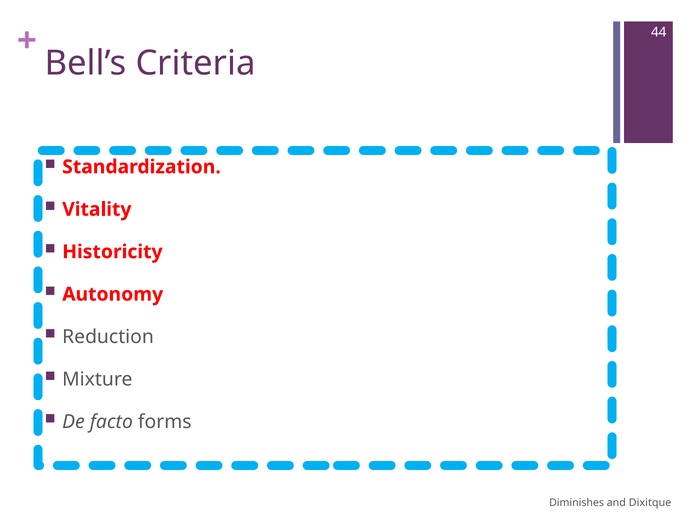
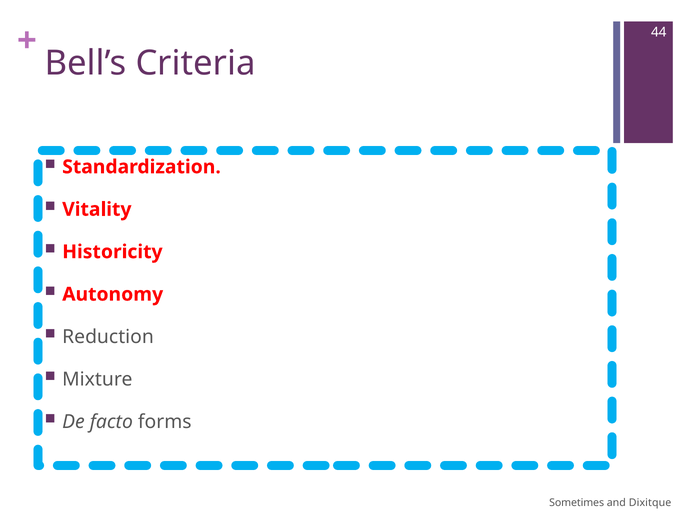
Diminishes: Diminishes -> Sometimes
